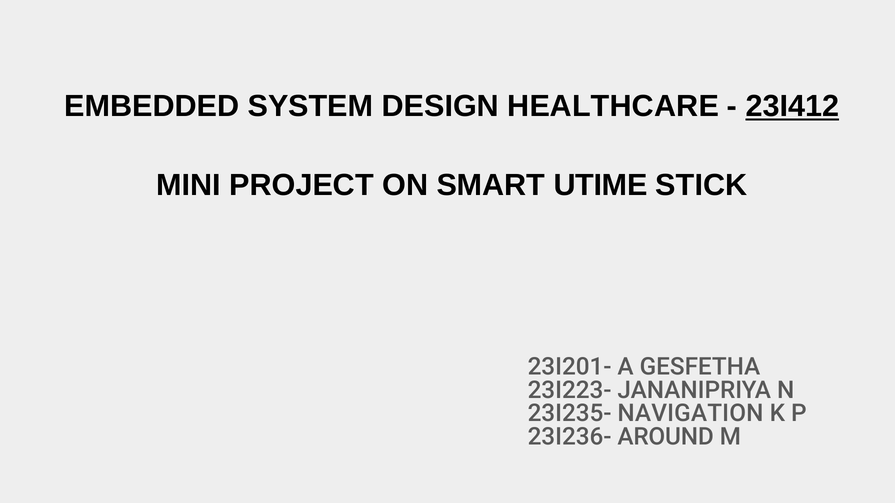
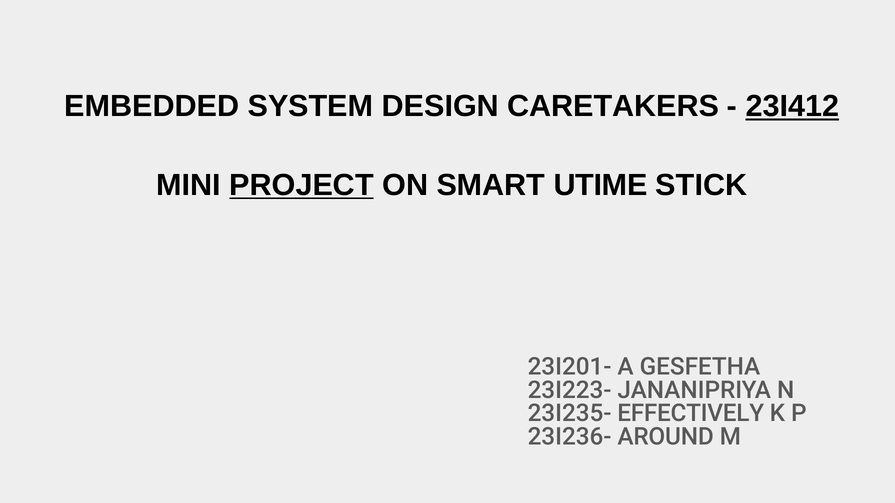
HEALTHCARE: HEALTHCARE -> CARETAKERS
PROJECT underline: none -> present
NAVIGATION: NAVIGATION -> EFFECTIVELY
